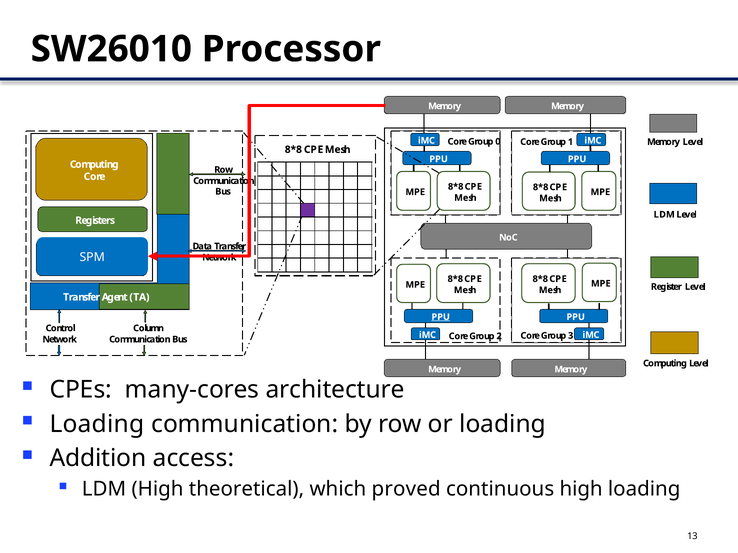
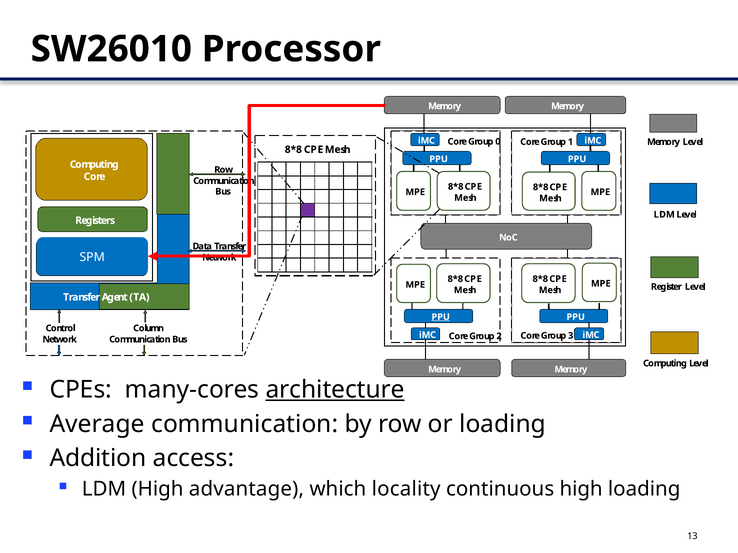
architecture underline: none -> present
Loading at (97, 424): Loading -> Average
theoretical: theoretical -> advantage
proved: proved -> locality
